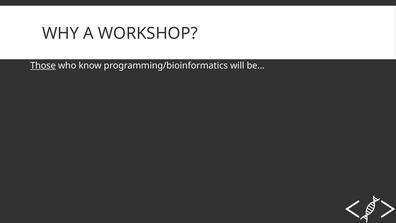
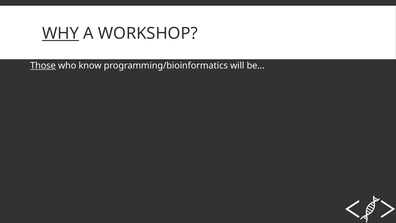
WHY underline: none -> present
